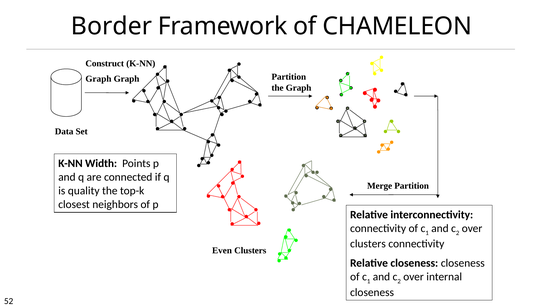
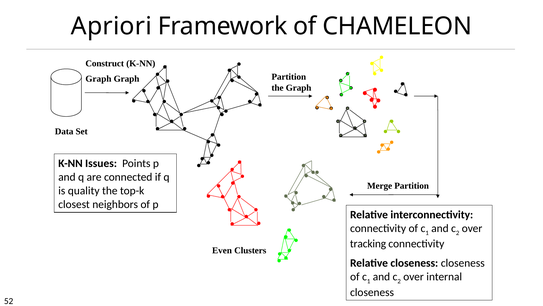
Border: Border -> Apriori
Width: Width -> Issues
clusters at (368, 243): clusters -> tracking
